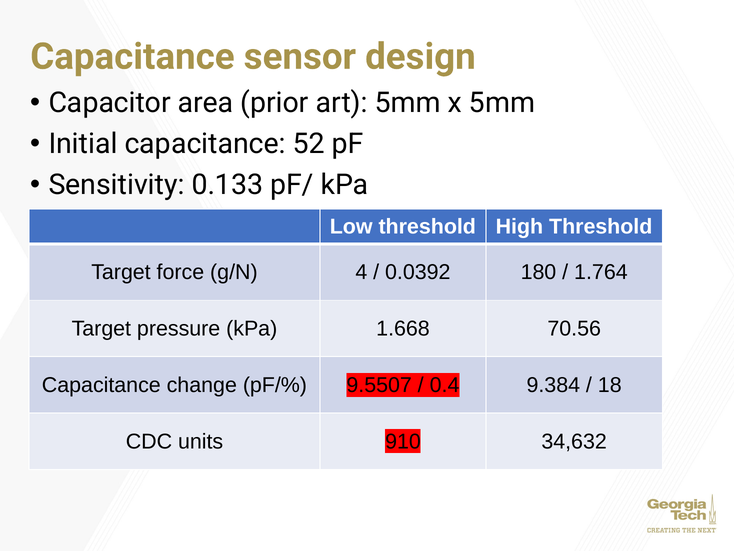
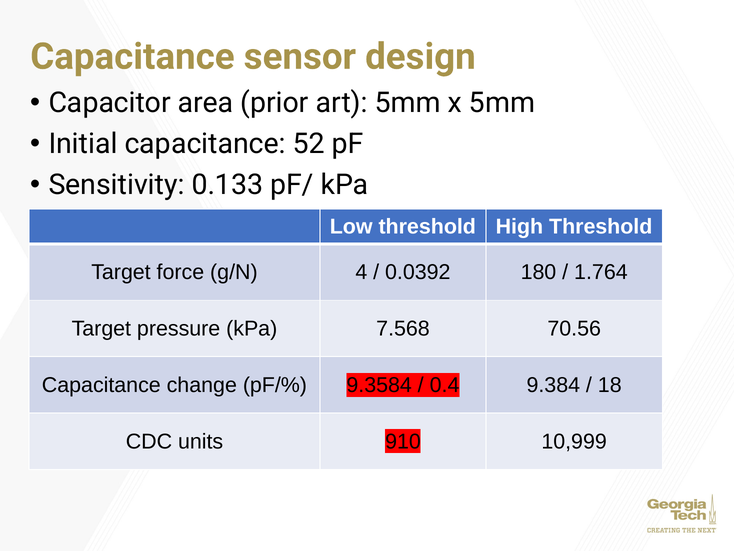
1.668: 1.668 -> 7.568
9.5507: 9.5507 -> 9.3584
34,632: 34,632 -> 10,999
